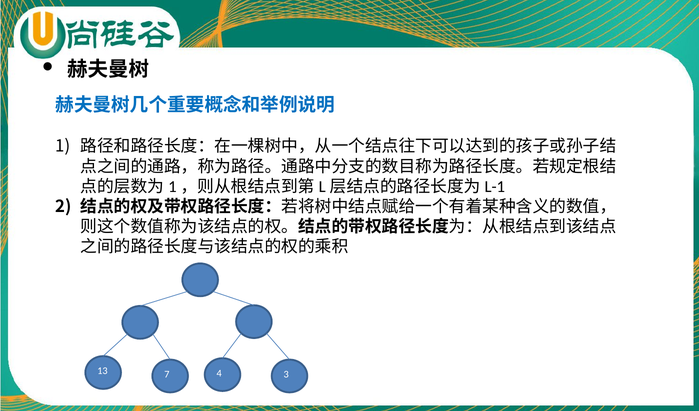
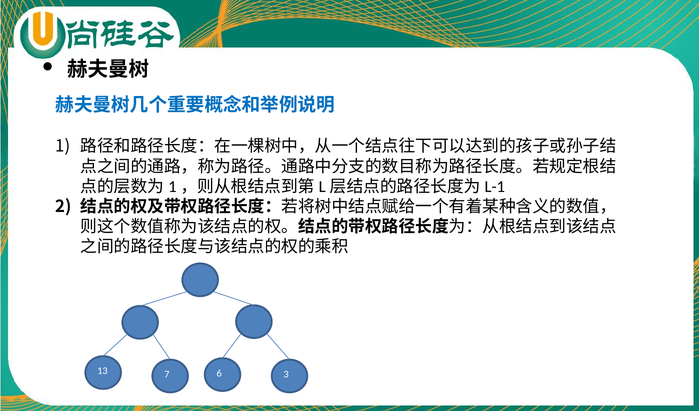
4: 4 -> 6
